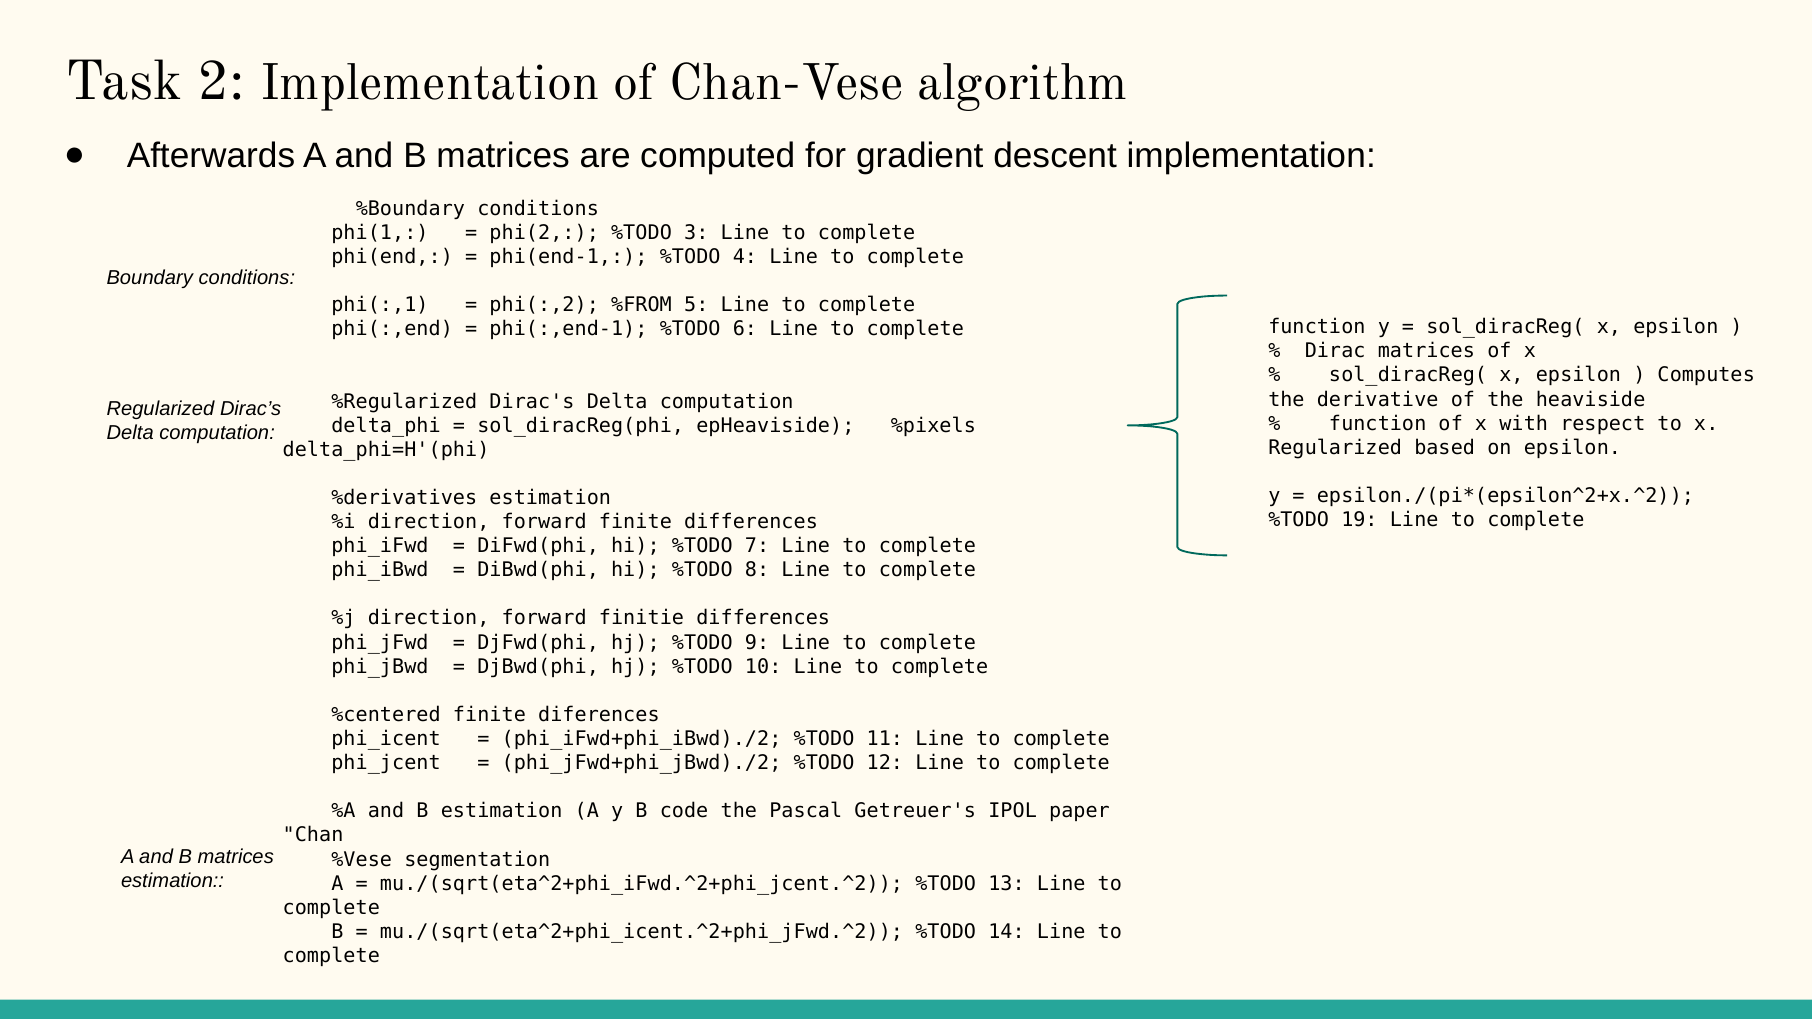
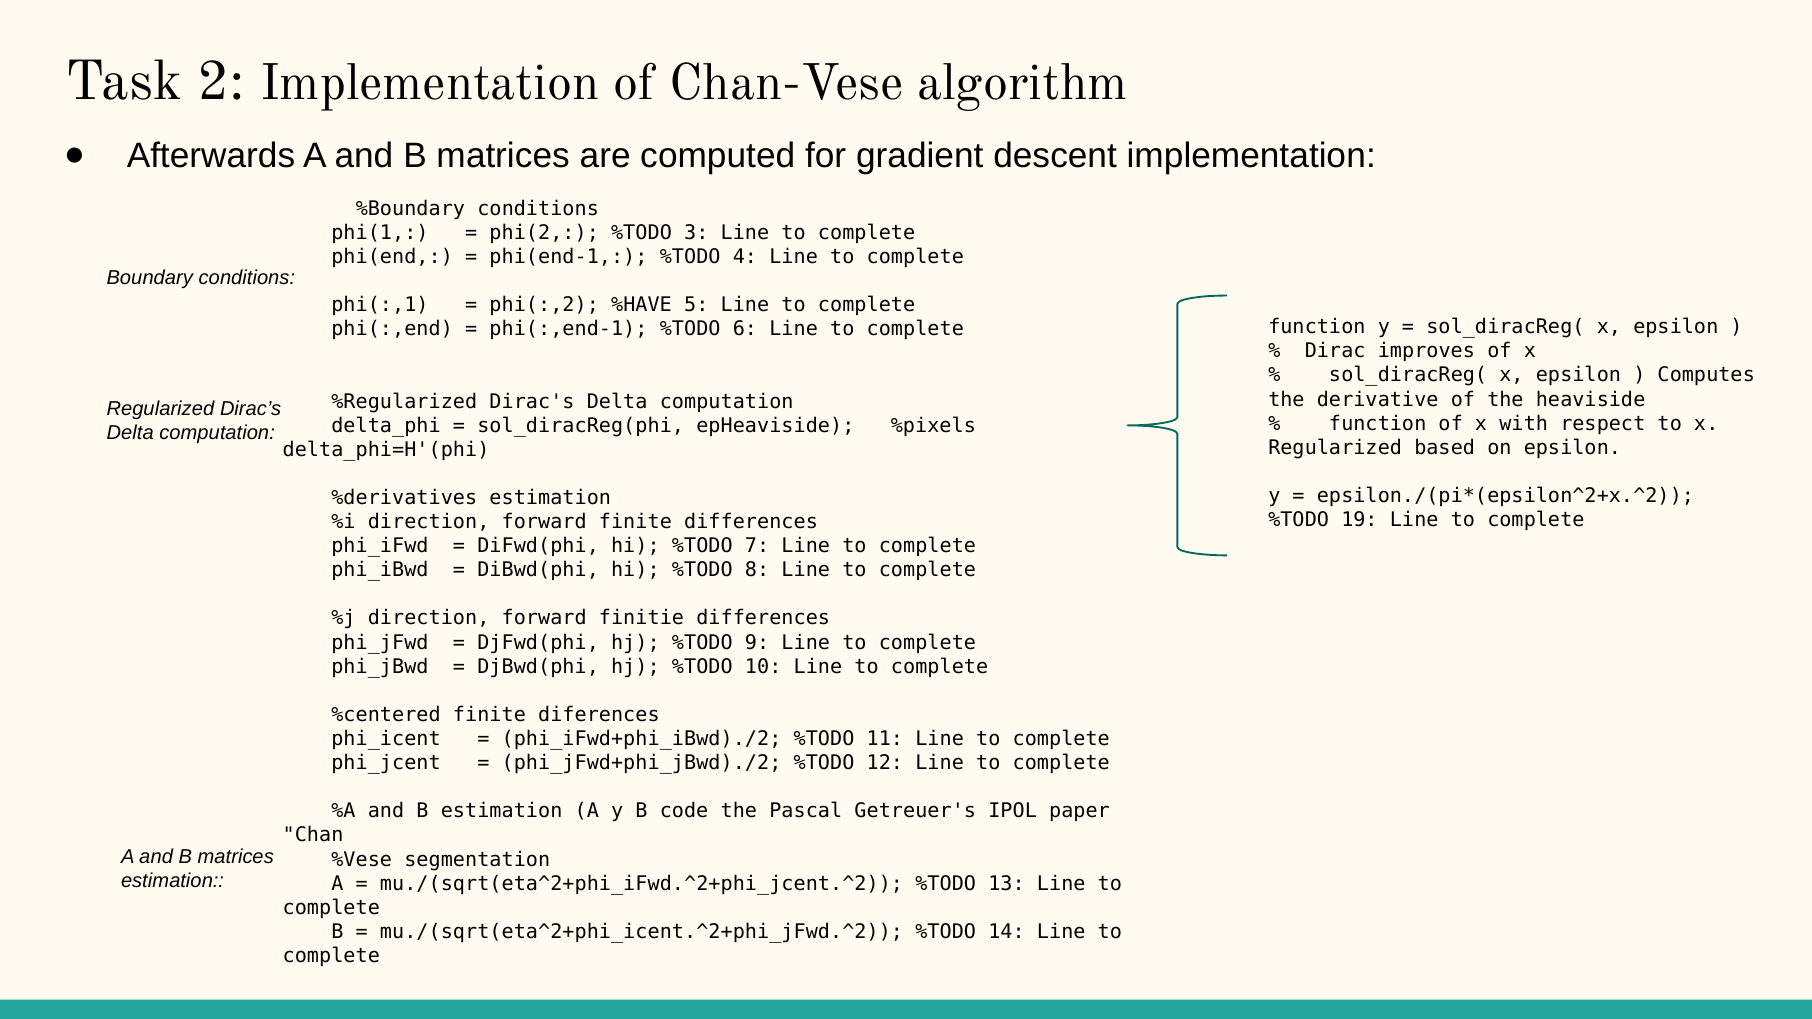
%FROM: %FROM -> %HAVE
Dirac matrices: matrices -> improves
